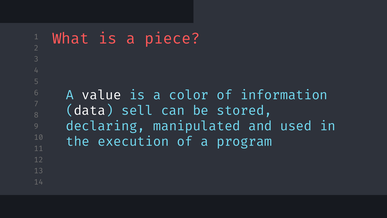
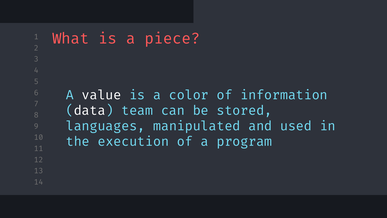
sell: sell -> team
declaring: declaring -> languages
